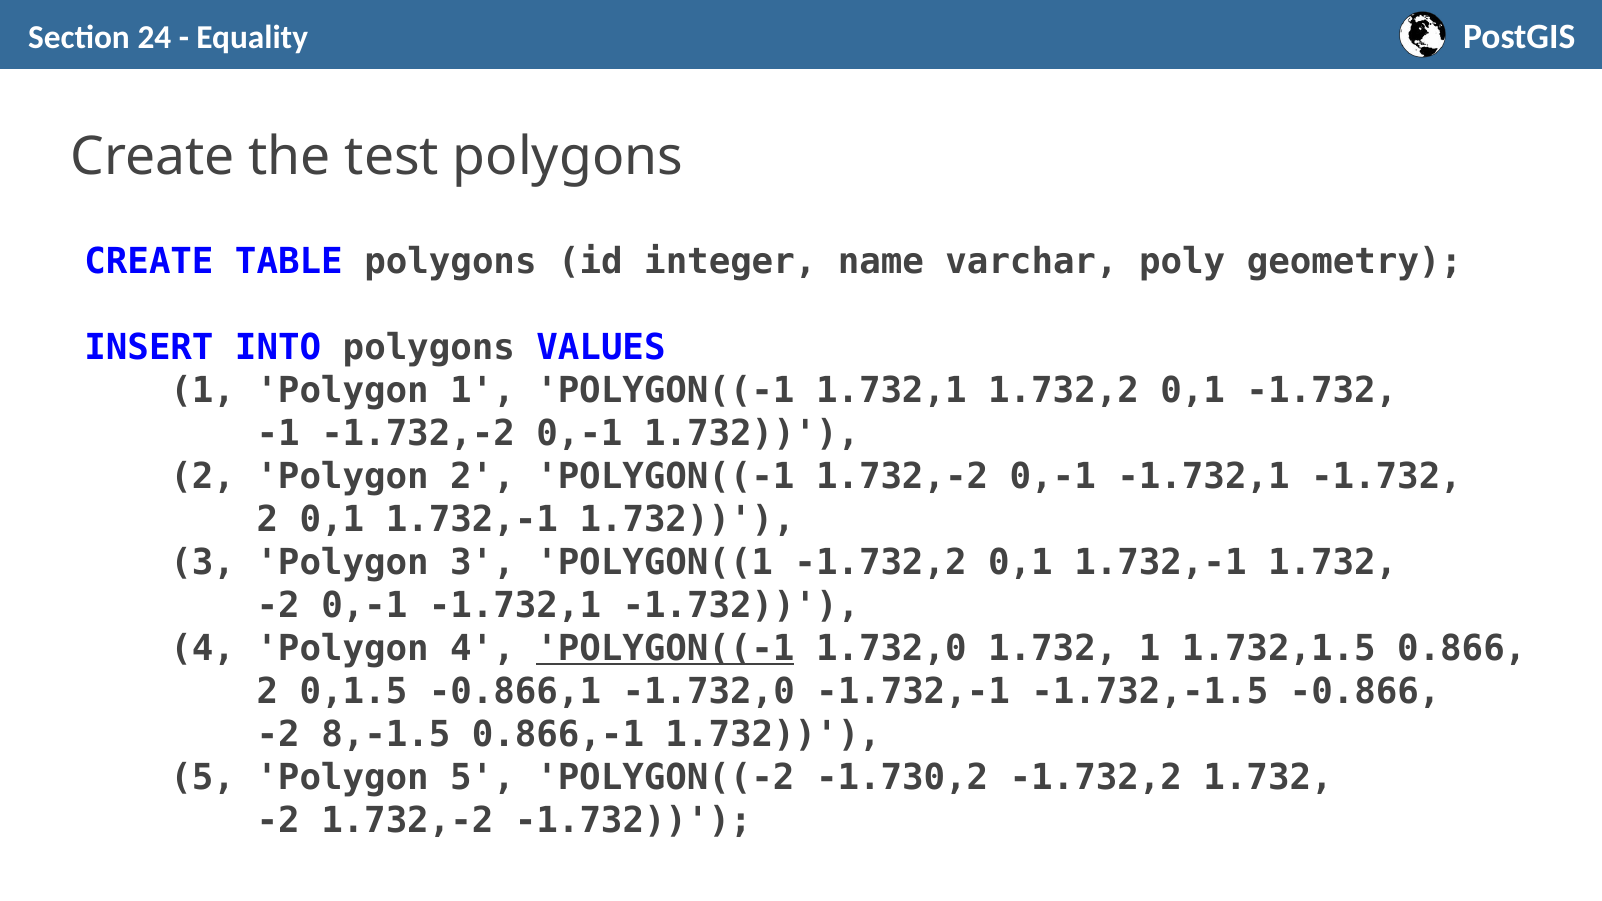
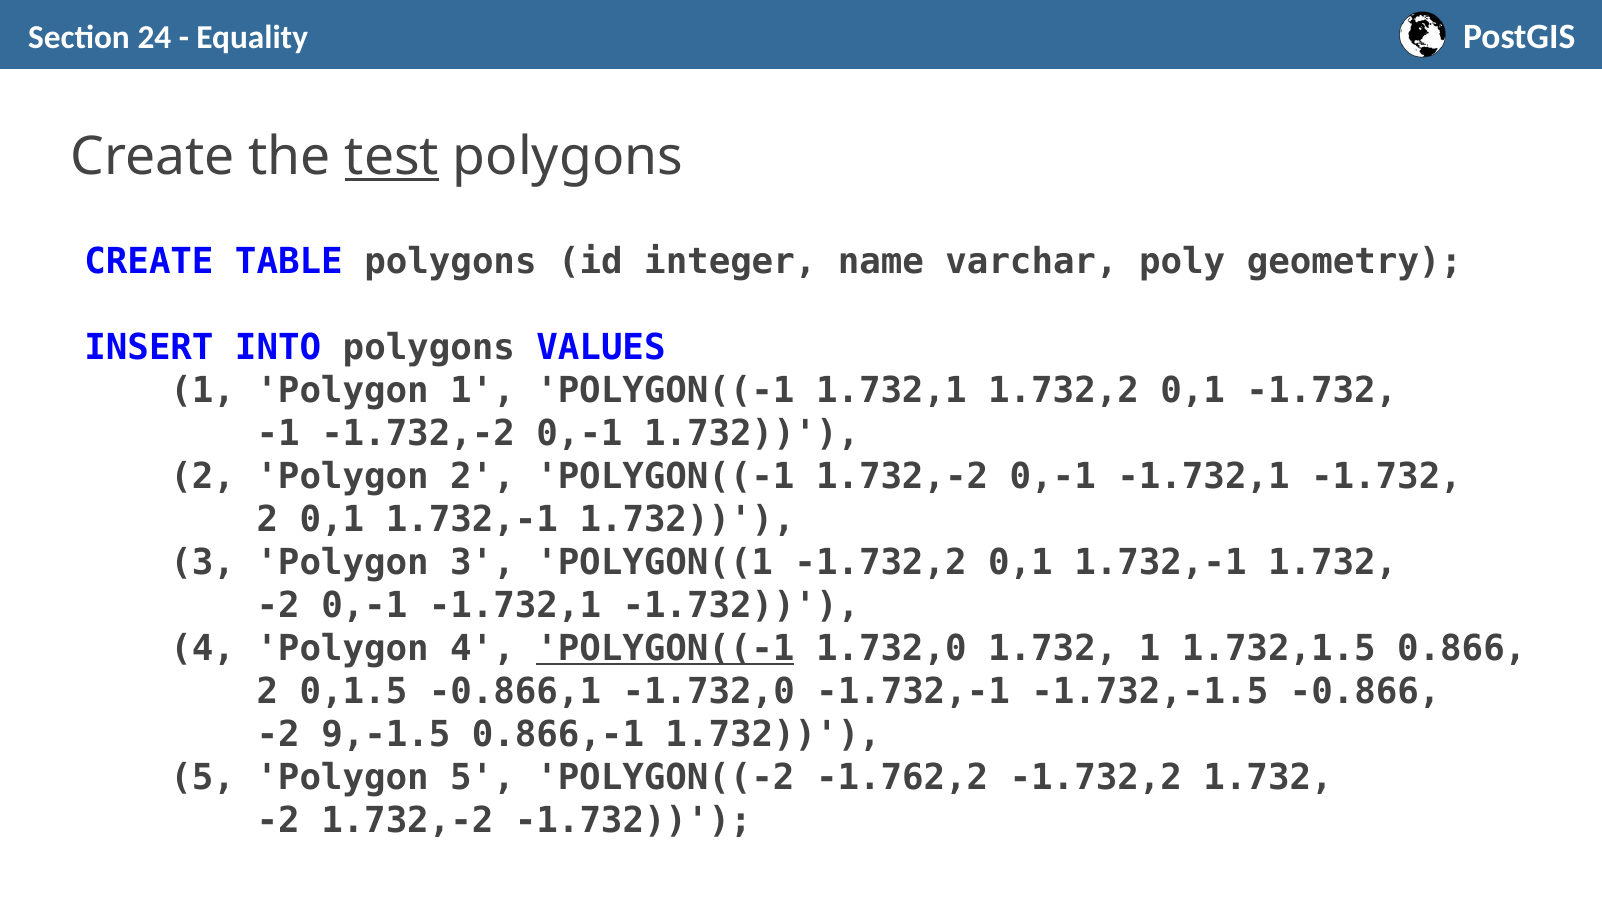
test underline: none -> present
8,-1.5: 8,-1.5 -> 9,-1.5
-1.730,2: -1.730,2 -> -1.762,2
